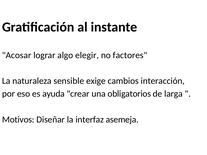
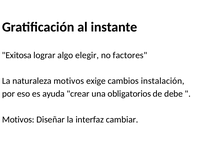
Acosar: Acosar -> Exitosa
naturaleza sensible: sensible -> motivos
interacción: interacción -> instalación
larga: larga -> debe
asemeja: asemeja -> cambiar
